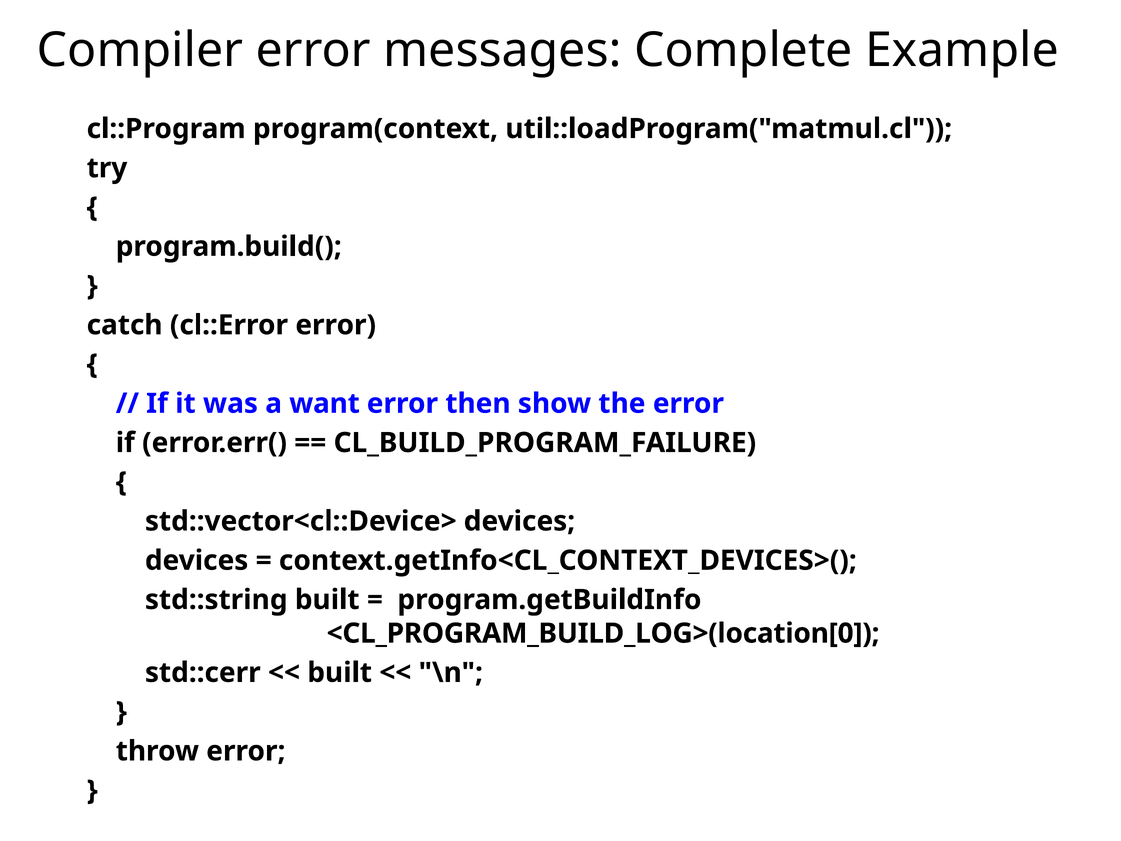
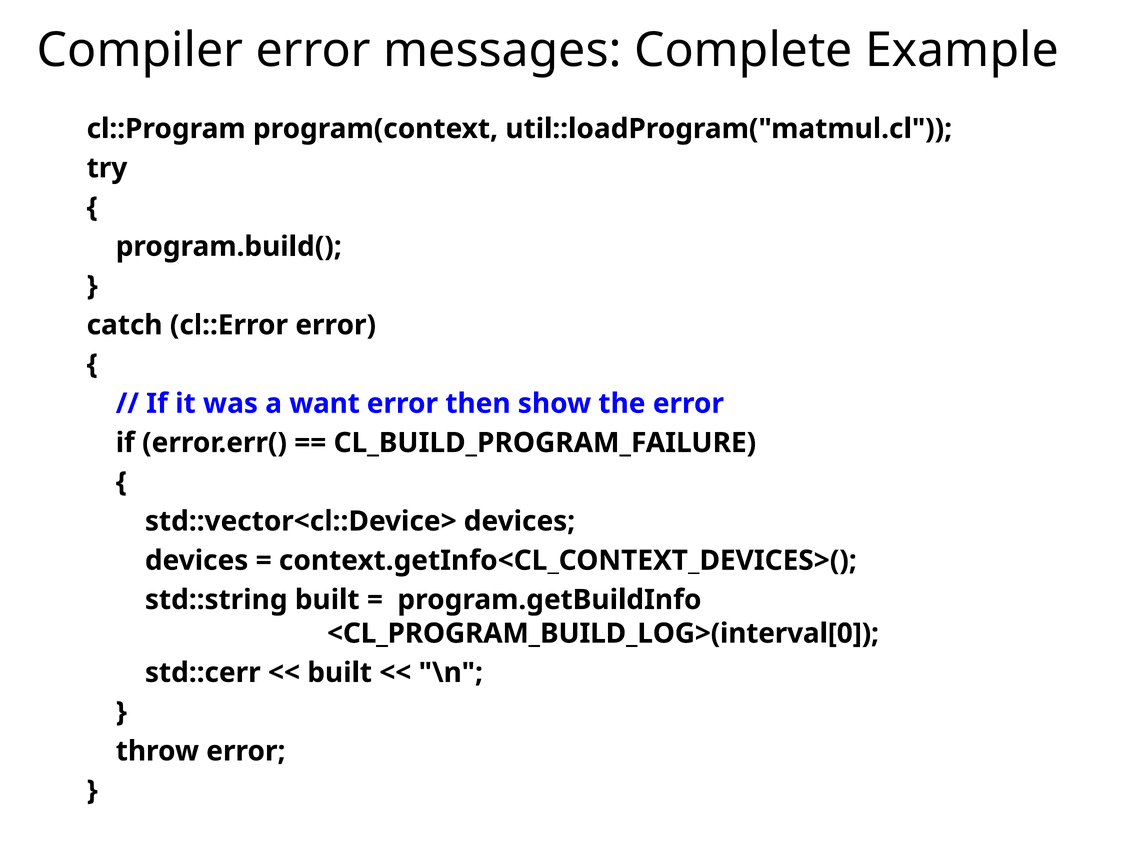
<CL_PROGRAM_BUILD_LOG>(location[0: <CL_PROGRAM_BUILD_LOG>(location[0 -> <CL_PROGRAM_BUILD_LOG>(interval[0
